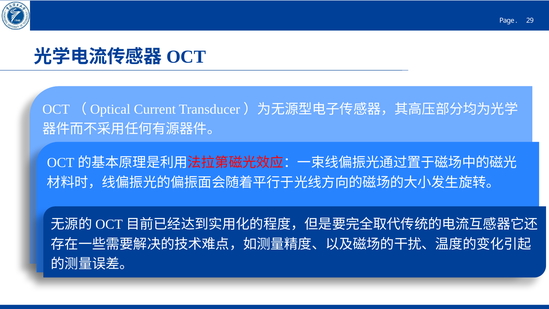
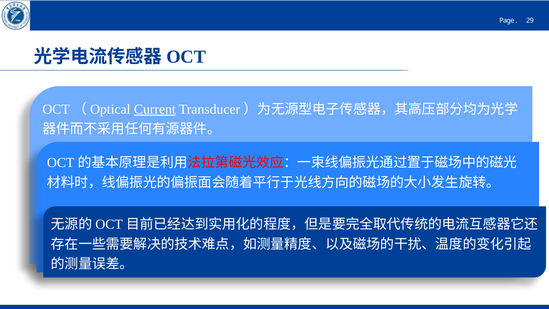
Current underline: none -> present
